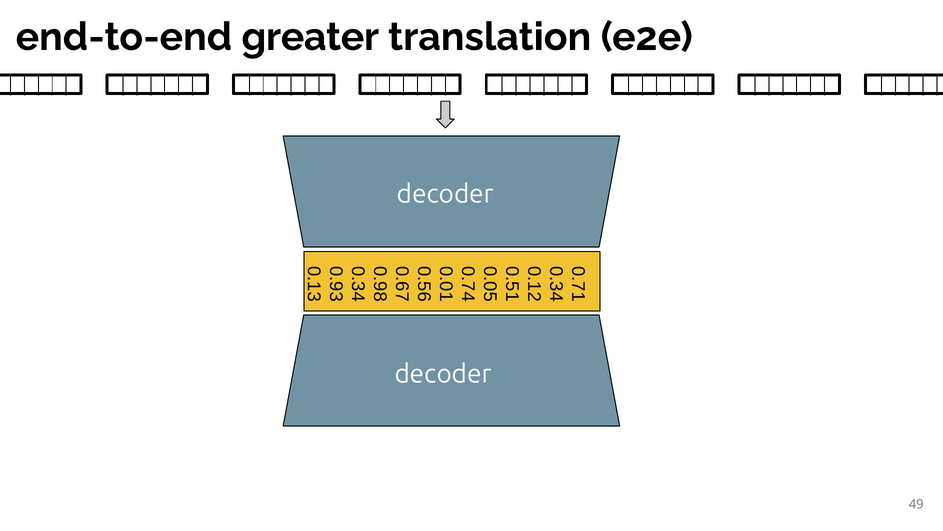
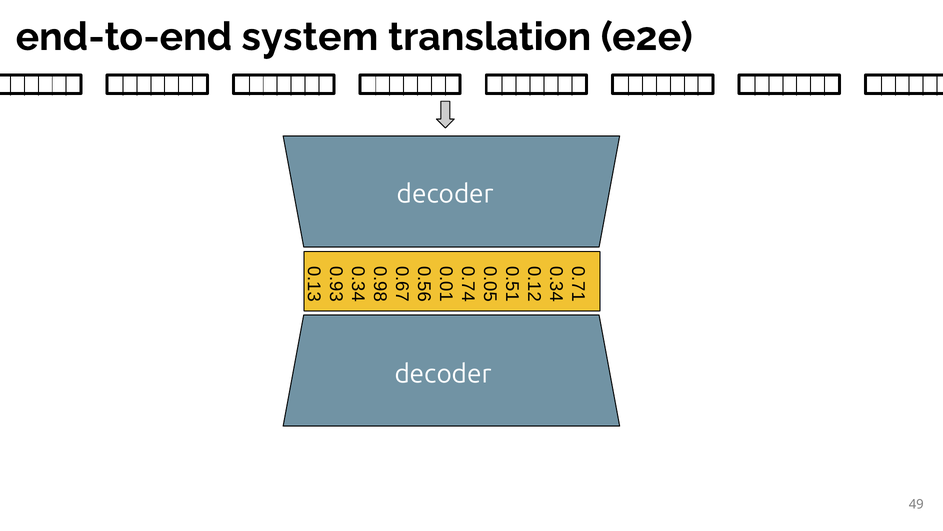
greater: greater -> system
